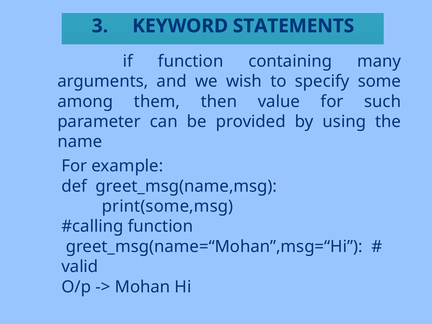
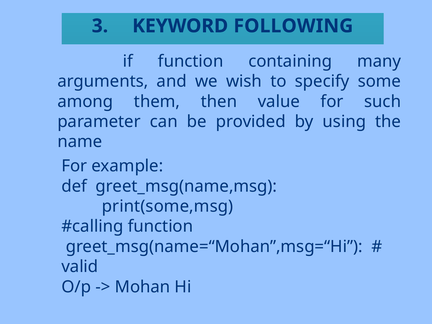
STATEMENTS: STATEMENTS -> FOLLOWING
